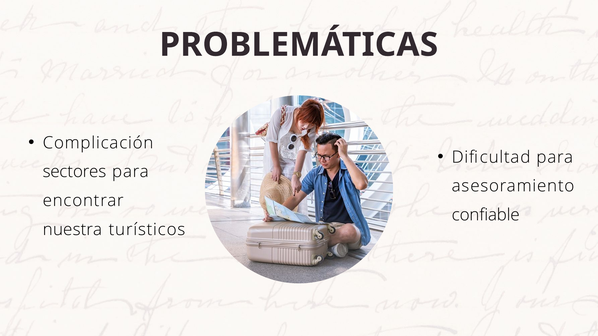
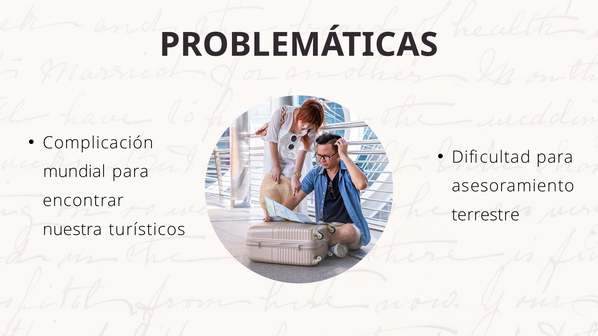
sectores: sectores -> mundial
confiable: confiable -> terrestre
